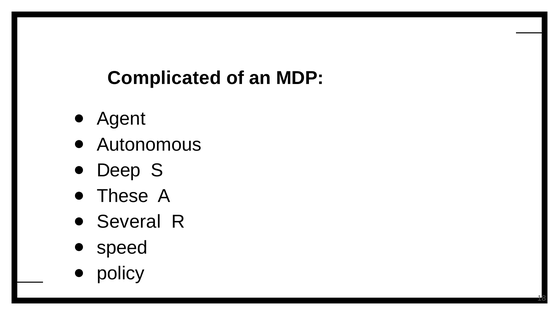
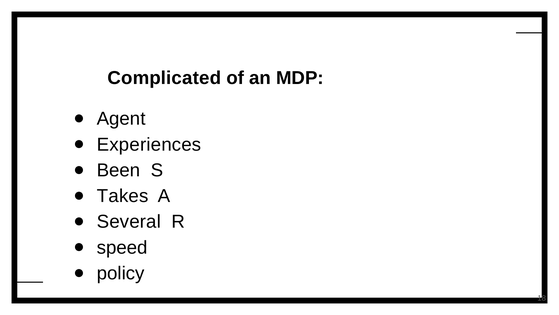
Autonomous: Autonomous -> Experiences
Deep: Deep -> Been
These: These -> Takes
